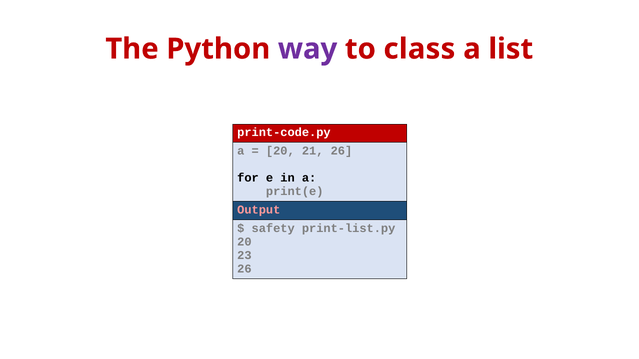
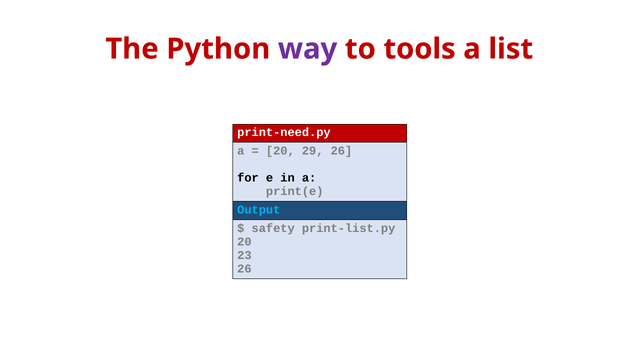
class: class -> tools
print-code.py: print-code.py -> print-need.py
21: 21 -> 29
Output colour: pink -> light blue
